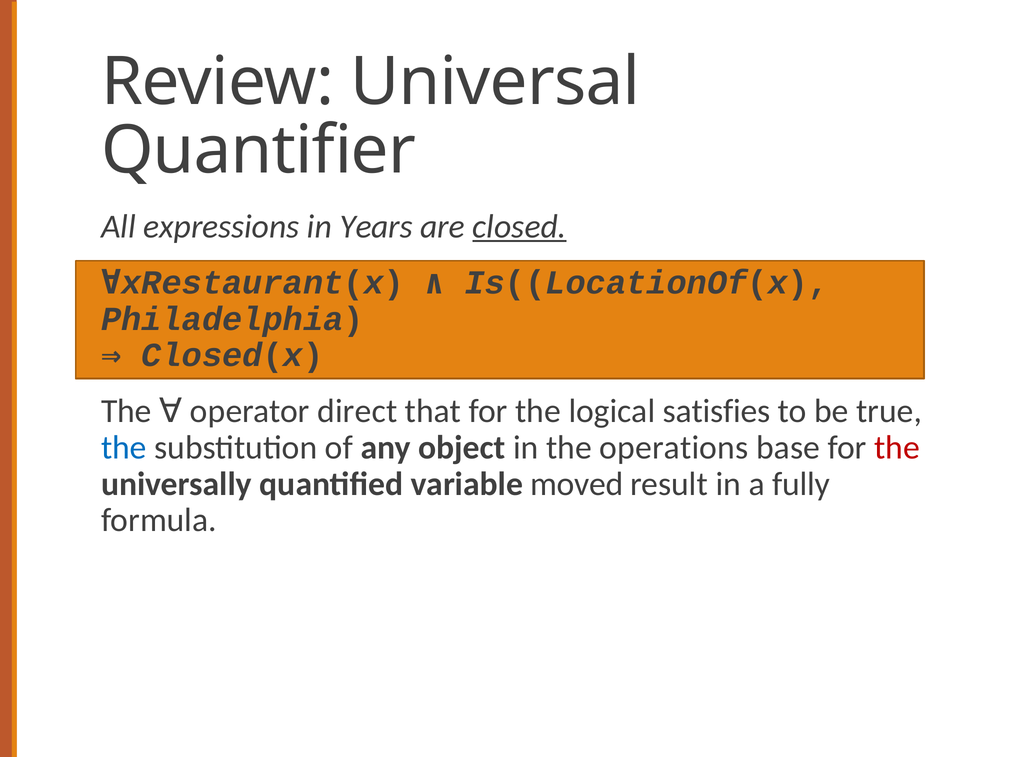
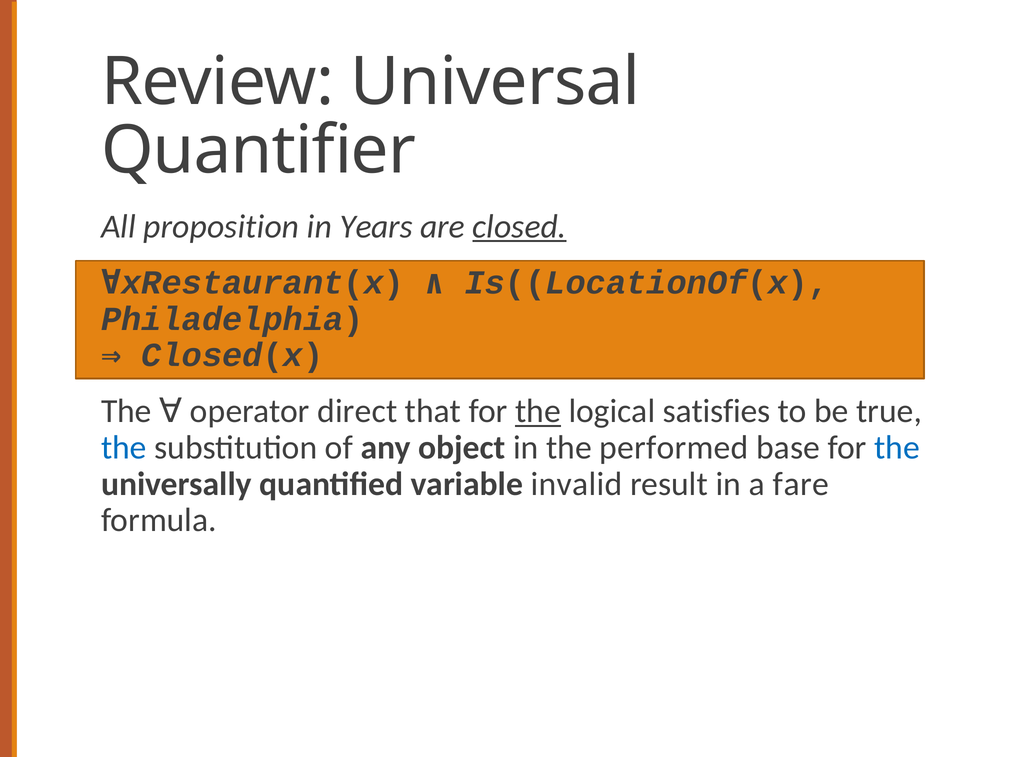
expressions: expressions -> proposition
the at (538, 412) underline: none -> present
operations: operations -> performed
the at (897, 448) colour: red -> blue
moved: moved -> invalid
fully: fully -> fare
